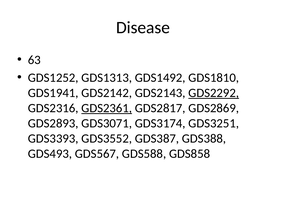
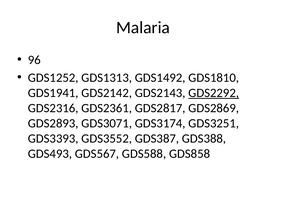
Disease: Disease -> Malaria
63: 63 -> 96
GDS2361 underline: present -> none
